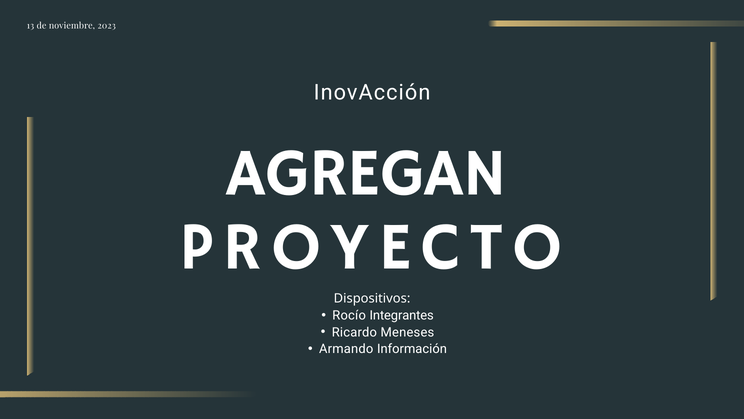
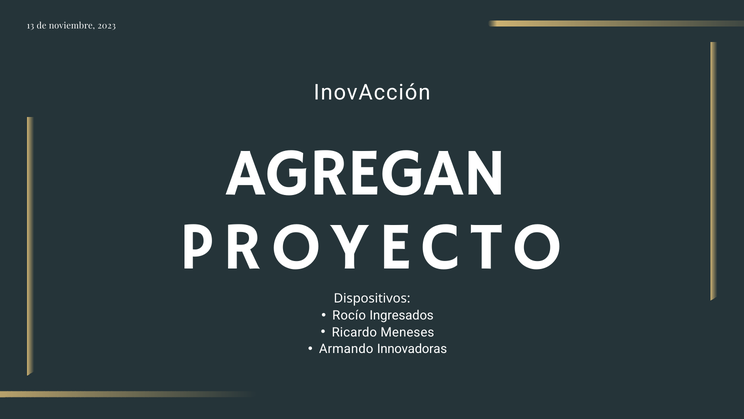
Integrantes: Integrantes -> Ingresados
Información: Información -> Innovadoras
